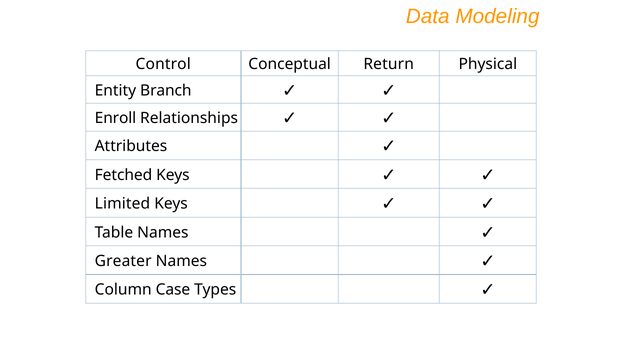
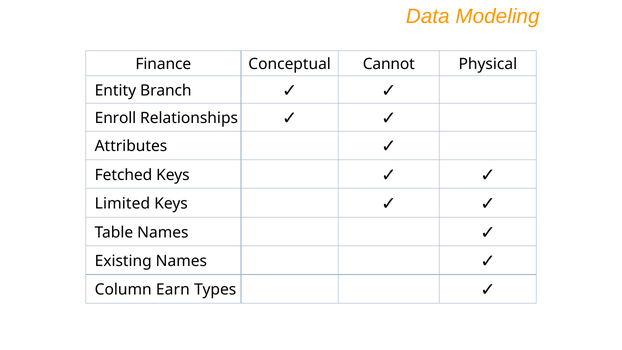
Control: Control -> Finance
Return: Return -> Cannot
Greater: Greater -> Existing
Case: Case -> Earn
